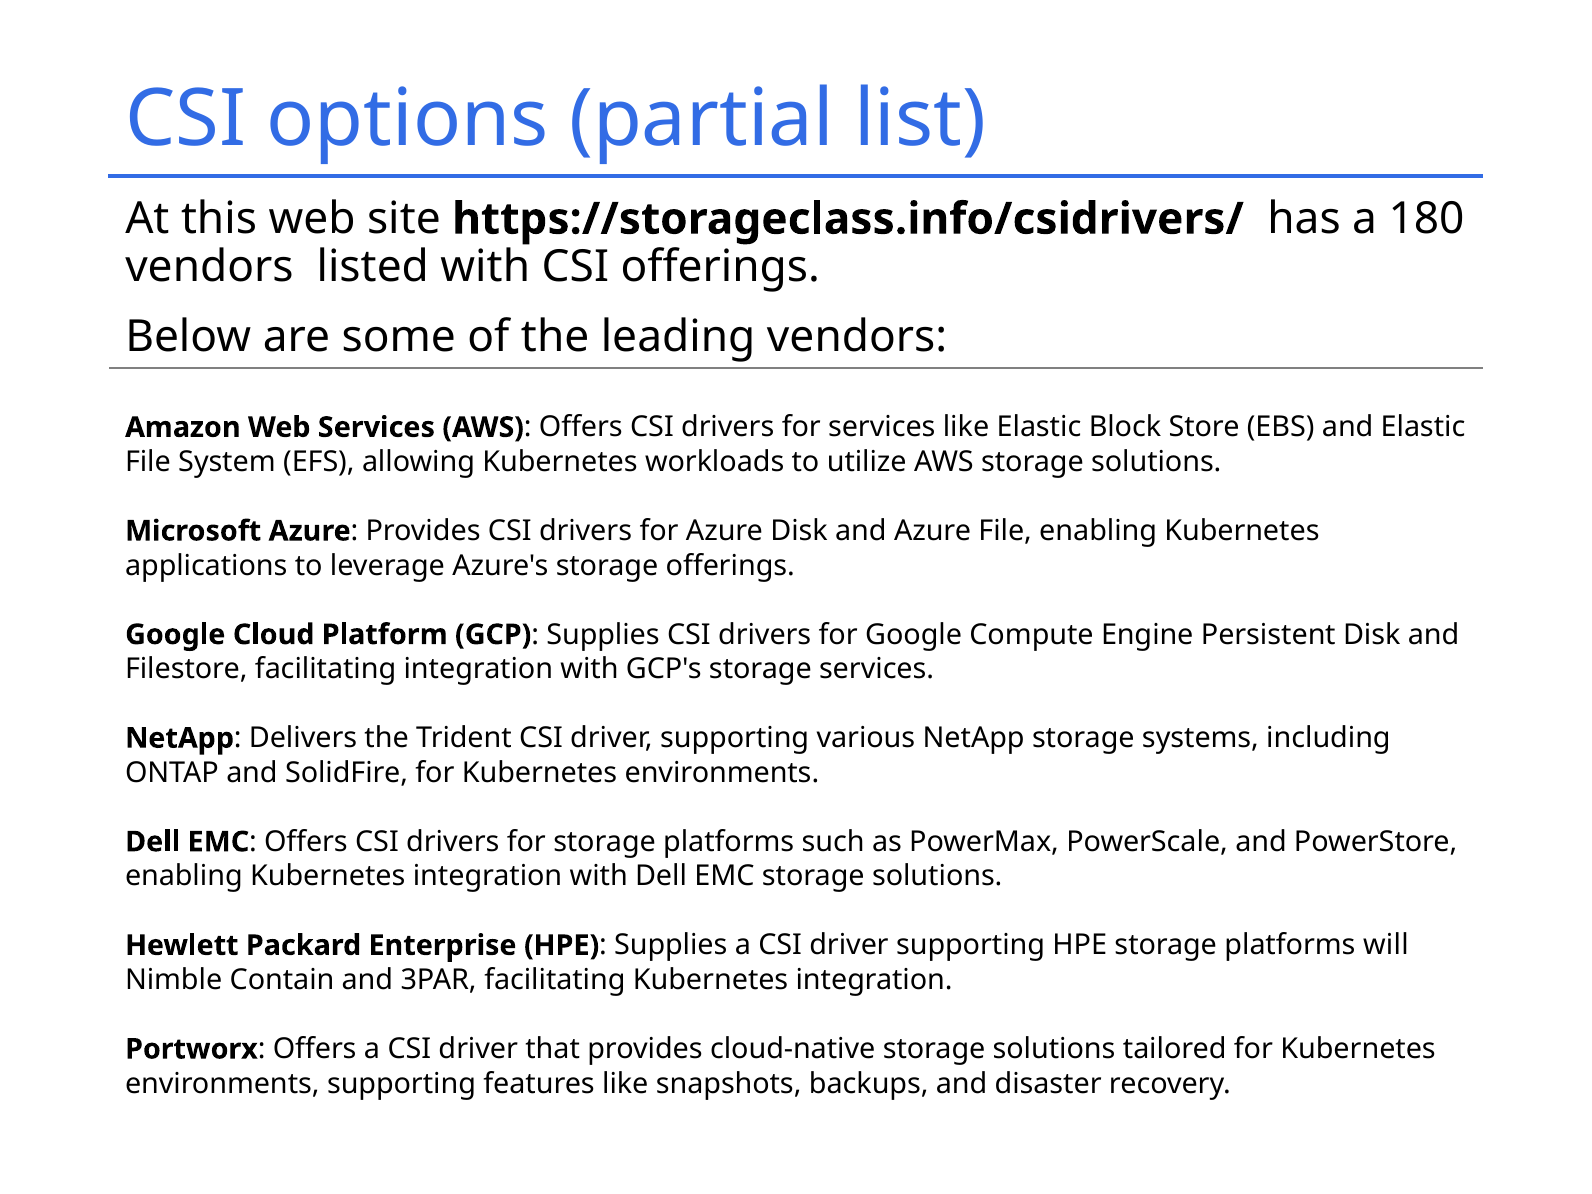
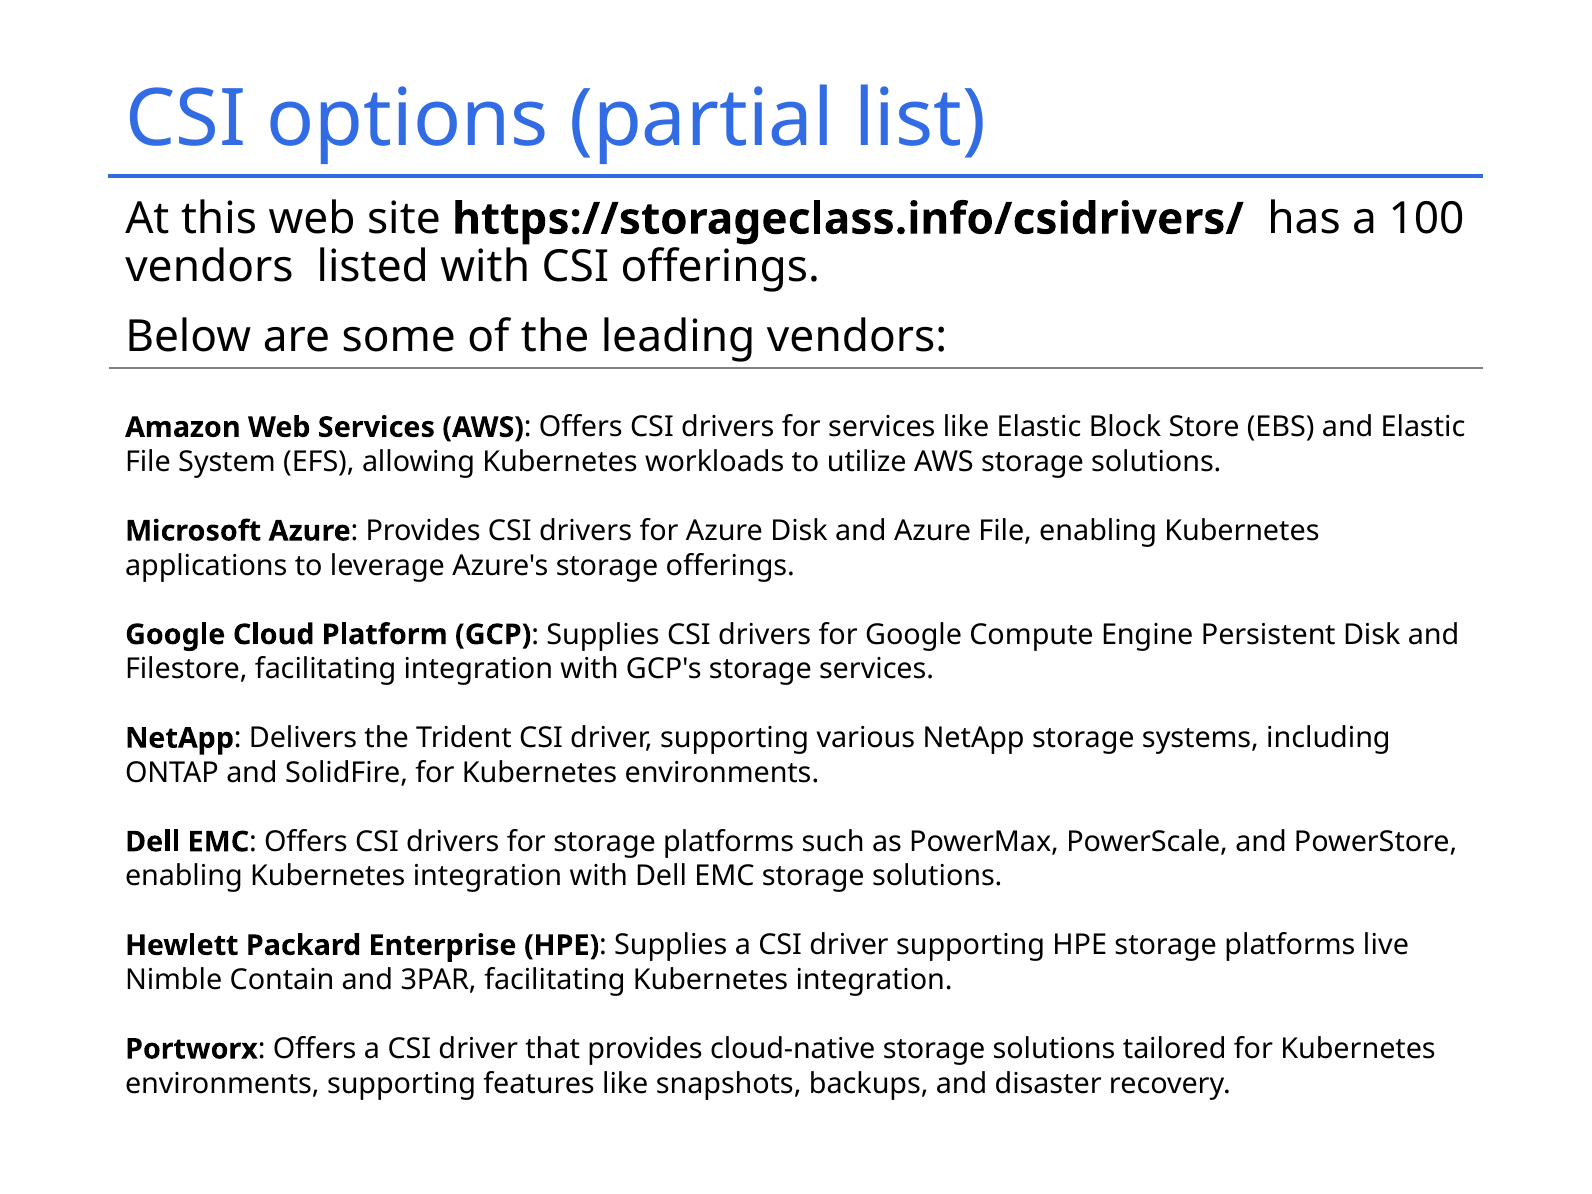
180: 180 -> 100
will: will -> live
